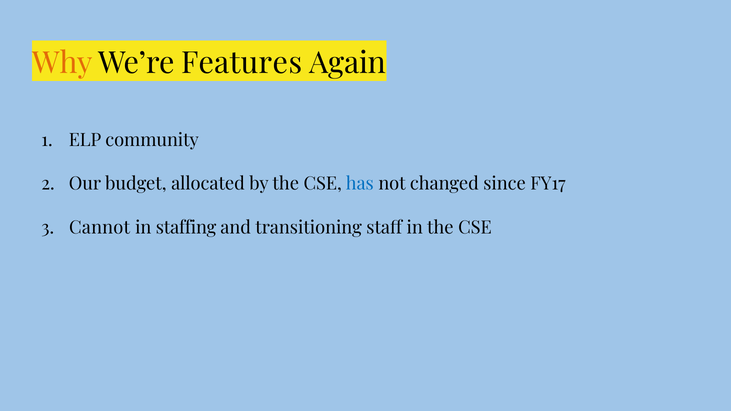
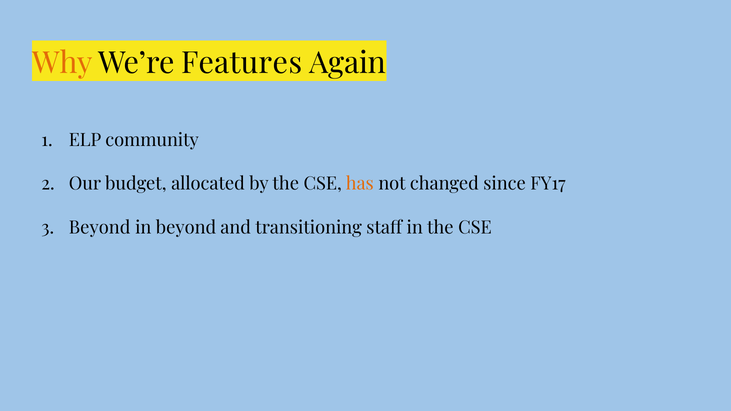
has colour: blue -> orange
Cannot at (100, 228): Cannot -> Beyond
in staffing: staffing -> beyond
